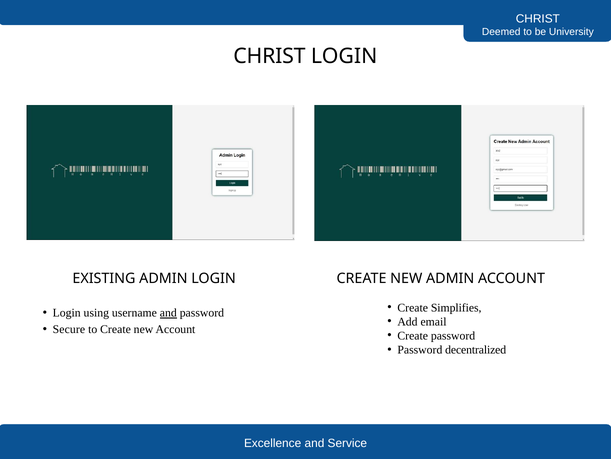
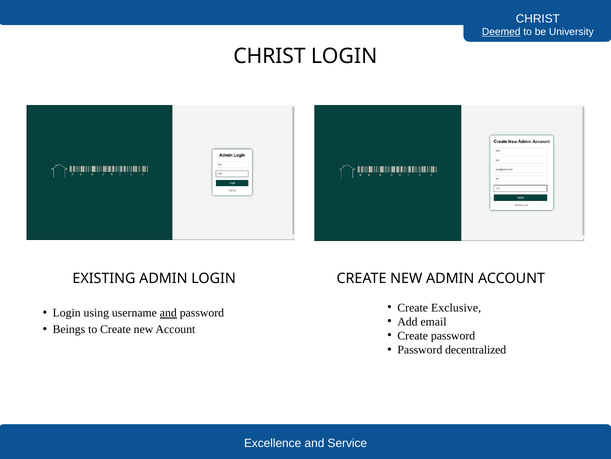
Deemed underline: none -> present
Simplifies: Simplifies -> Exclusive
Secure: Secure -> Beings
